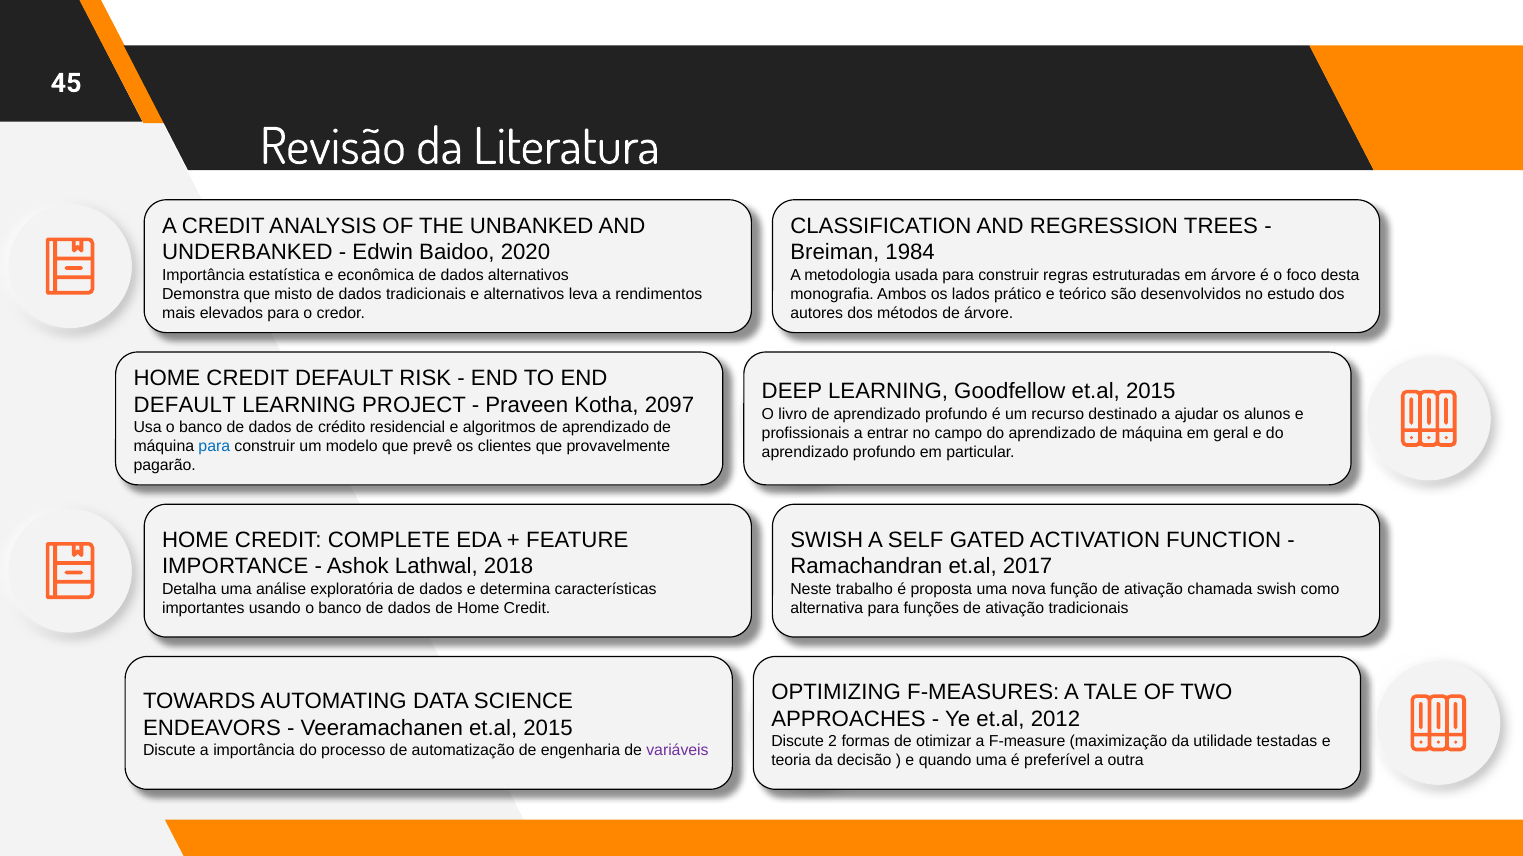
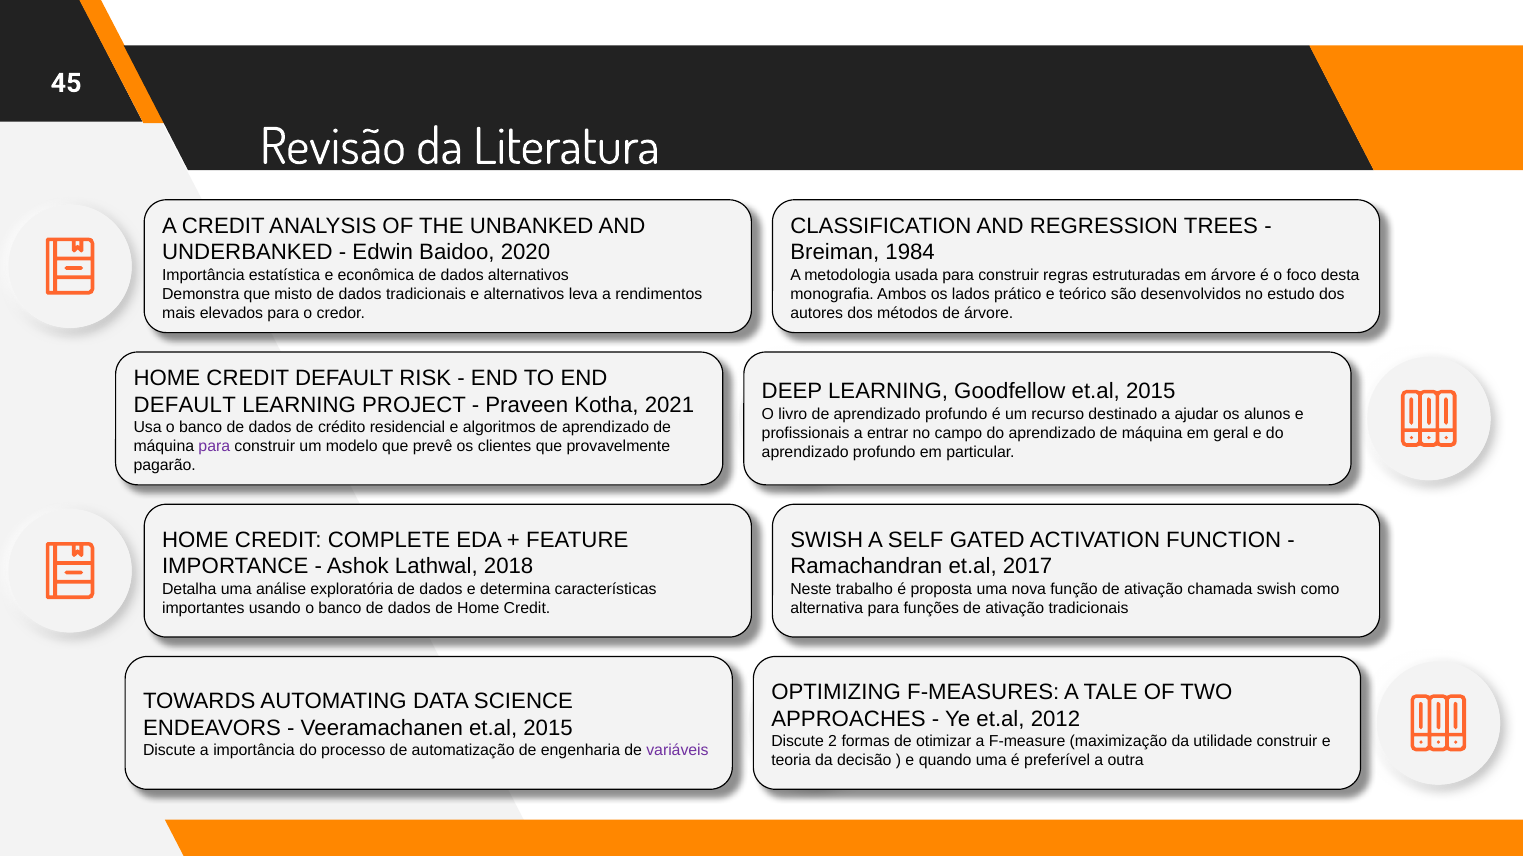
2097: 2097 -> 2021
para at (214, 446) colour: blue -> purple
utilidade testadas: testadas -> construir
